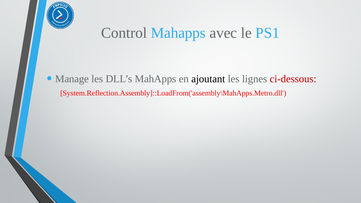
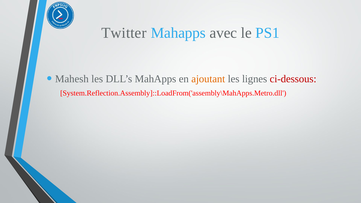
Control: Control -> Twitter
Manage: Manage -> Mahesh
ajoutant colour: black -> orange
